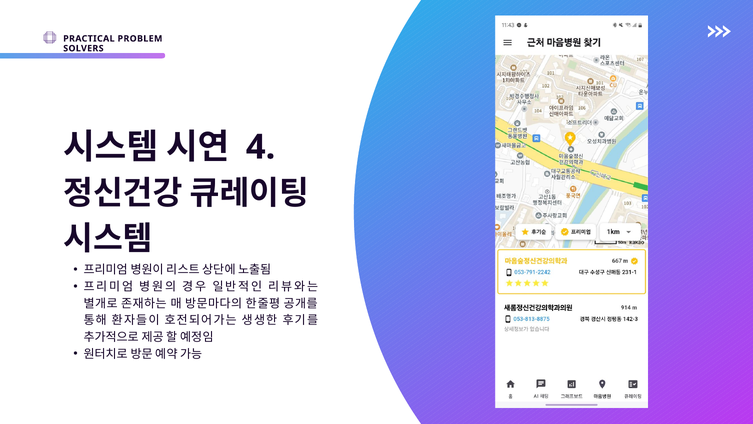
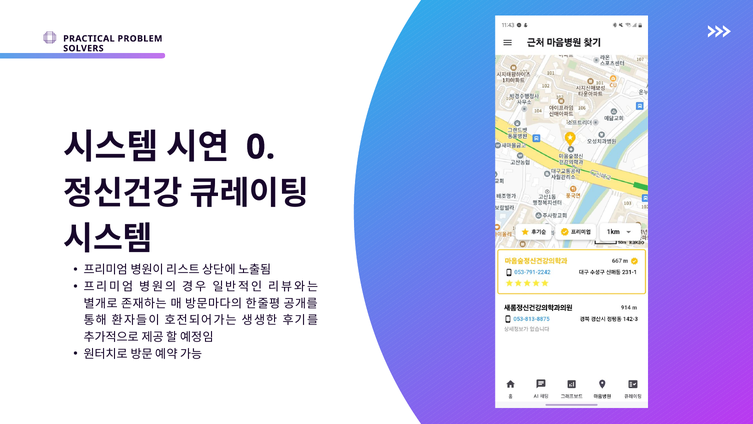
4: 4 -> 0
